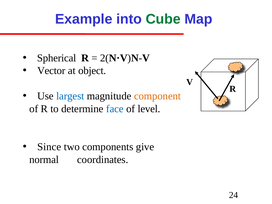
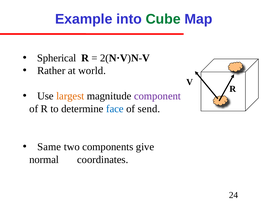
Vector: Vector -> Rather
object: object -> world
largest colour: blue -> orange
component colour: orange -> purple
level: level -> send
Since: Since -> Same
